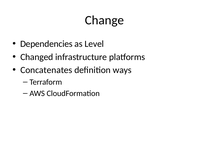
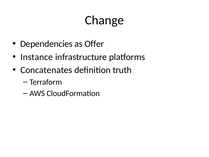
Level: Level -> Offer
Changed: Changed -> Instance
ways: ways -> truth
